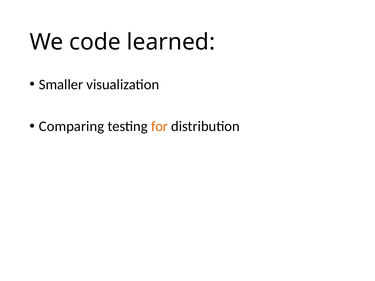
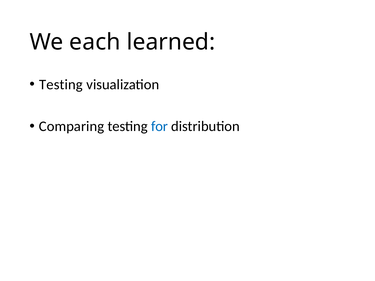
code: code -> each
Smaller at (61, 85): Smaller -> Testing
for colour: orange -> blue
